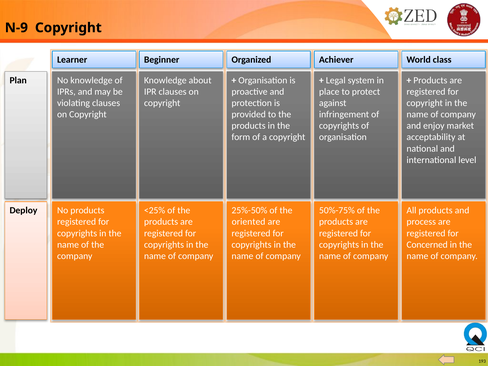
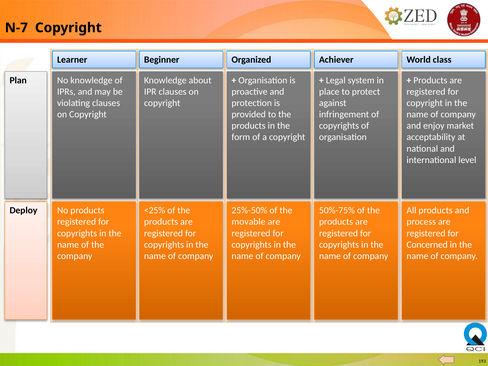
N-9: N-9 -> N-7
oriented: oriented -> movable
